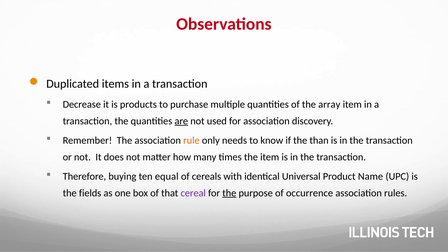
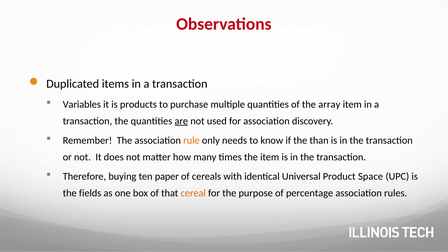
Decrease: Decrease -> Variables
equal: equal -> paper
Name: Name -> Space
cereal colour: purple -> orange
the at (229, 193) underline: present -> none
occurrence: occurrence -> percentage
